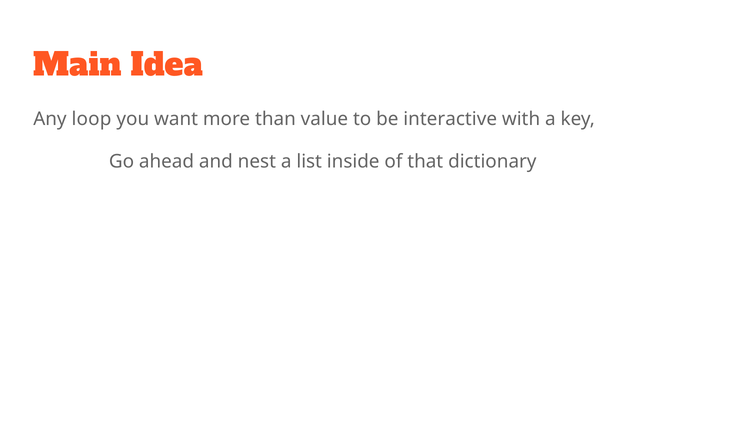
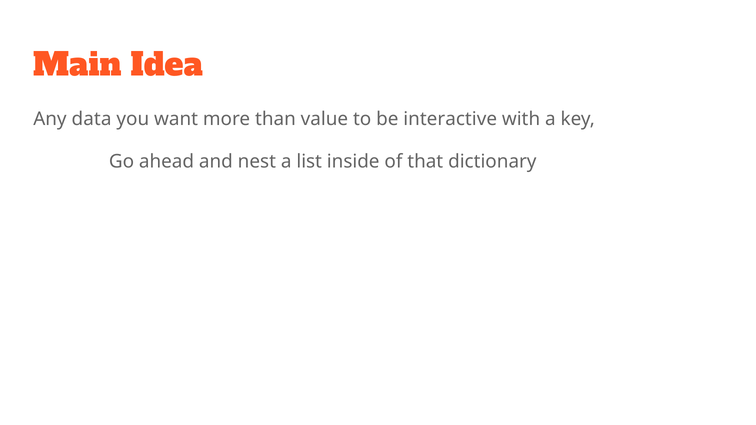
loop: loop -> data
